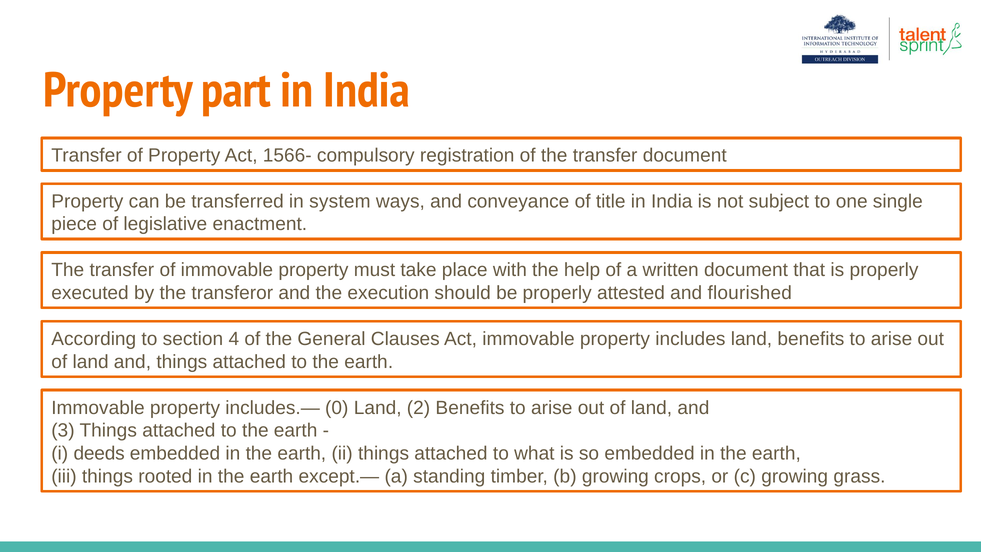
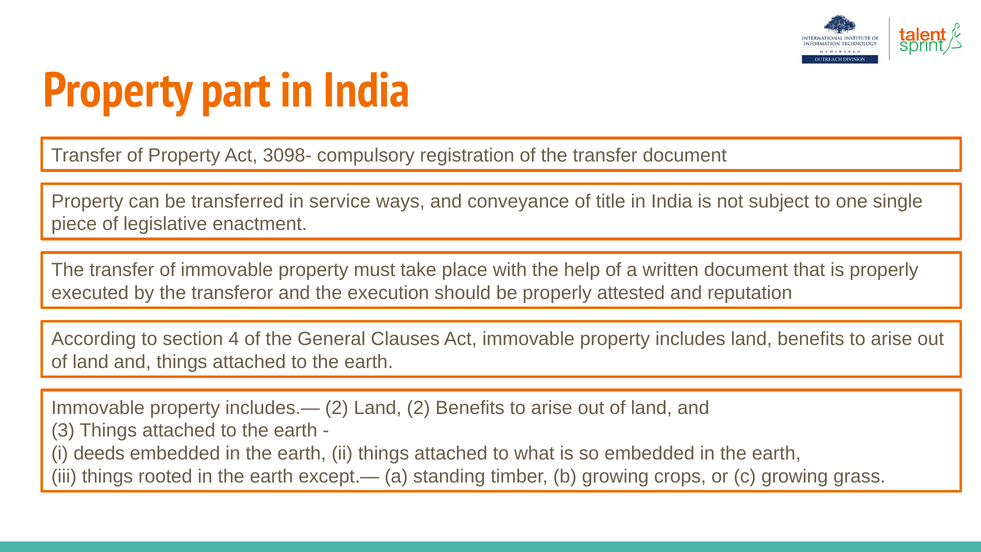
1566-: 1566- -> 3098-
system: system -> service
flourished: flourished -> reputation
includes.— 0: 0 -> 2
